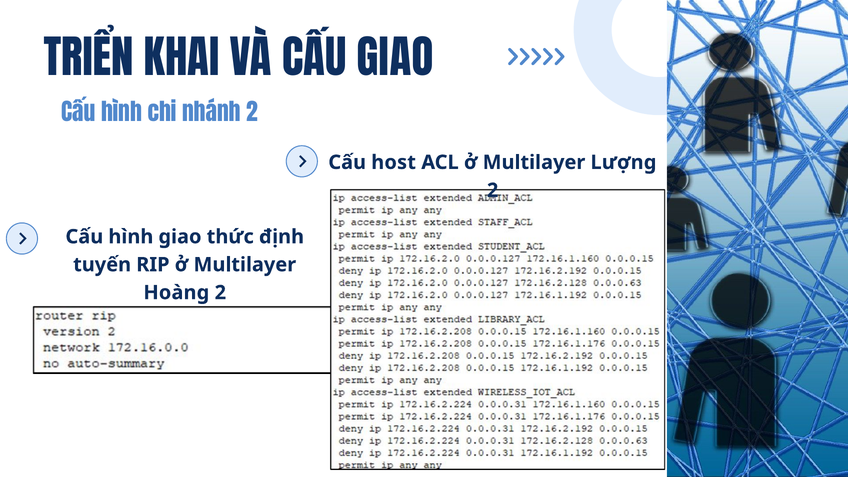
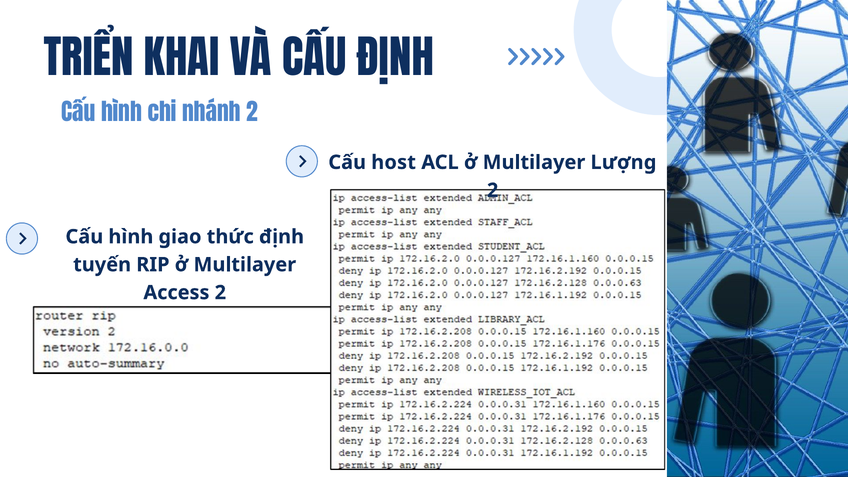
CẤU GIAO: GIAO -> ĐỊNH
Hoàng: Hoàng -> Access
